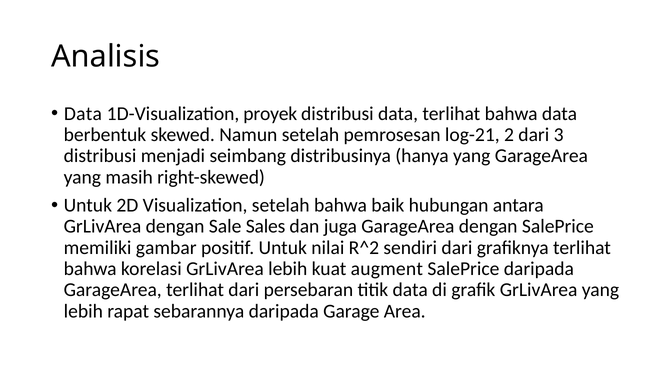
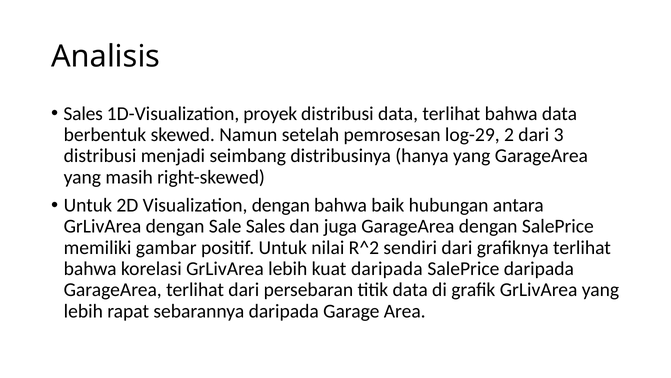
Data at (83, 113): Data -> Sales
log-21: log-21 -> log-29
Visualization setelah: setelah -> dengan
kuat augment: augment -> daripada
